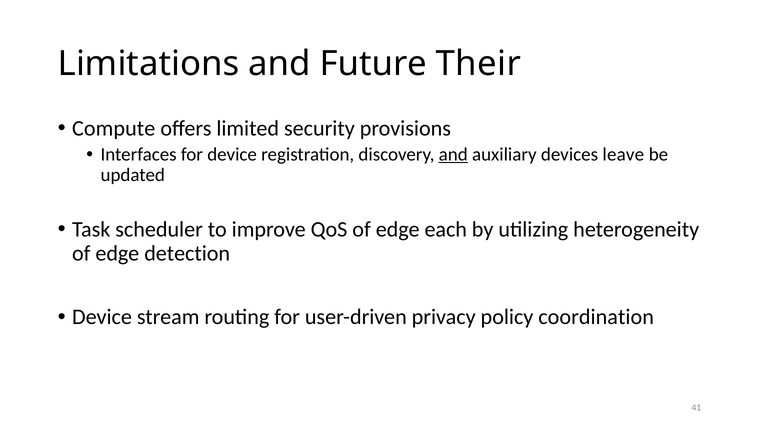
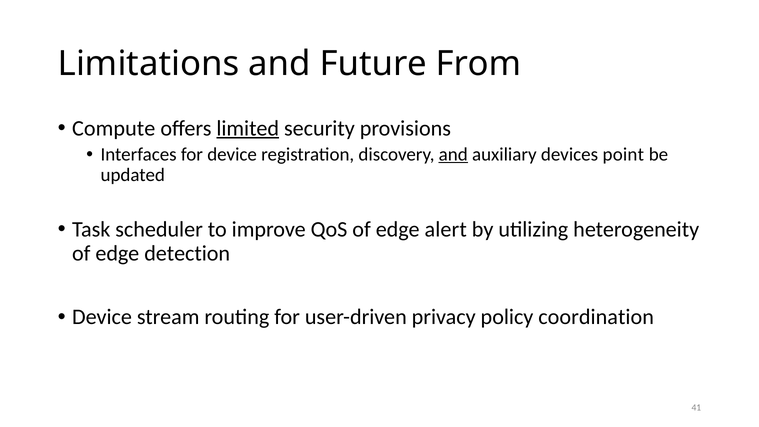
Their: Their -> From
limited underline: none -> present
leave: leave -> point
each: each -> alert
